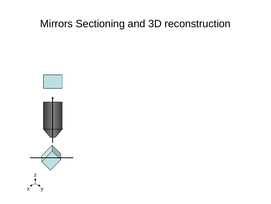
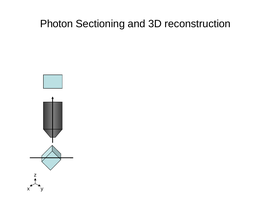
Mirrors: Mirrors -> Photon
